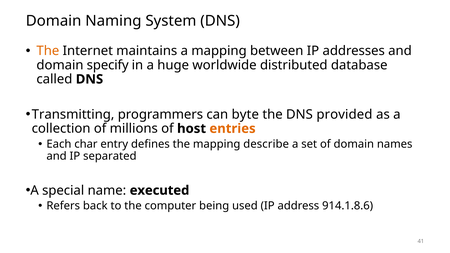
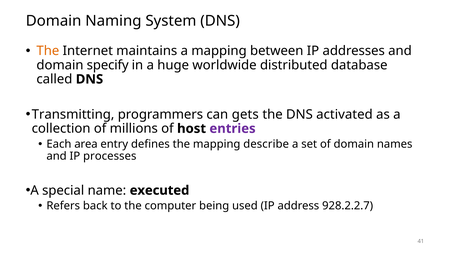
byte: byte -> gets
provided: provided -> activated
entries colour: orange -> purple
char: char -> area
separated: separated -> processes
914.1.8.6: 914.1.8.6 -> 928.2.2.7
